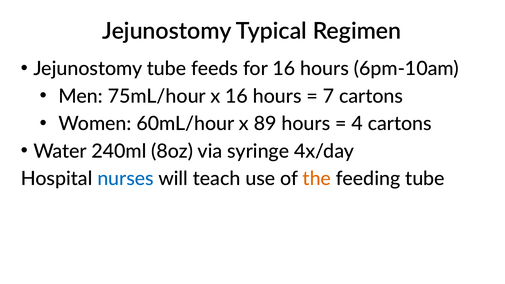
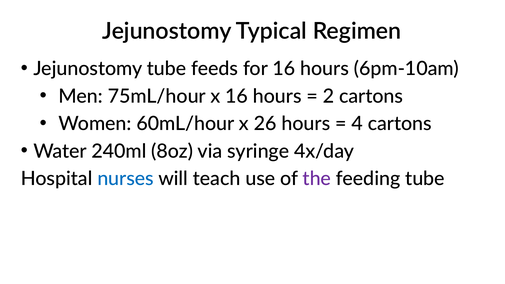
7: 7 -> 2
89: 89 -> 26
the colour: orange -> purple
